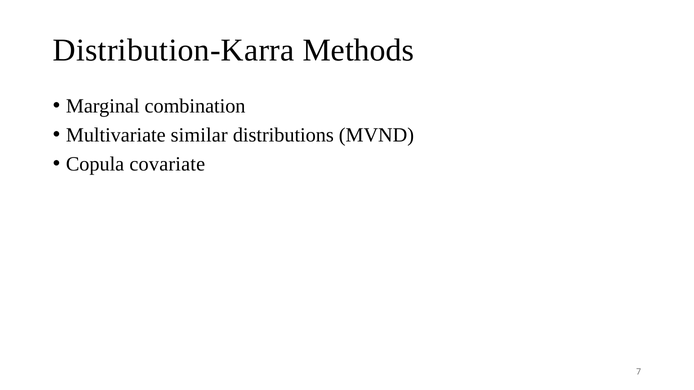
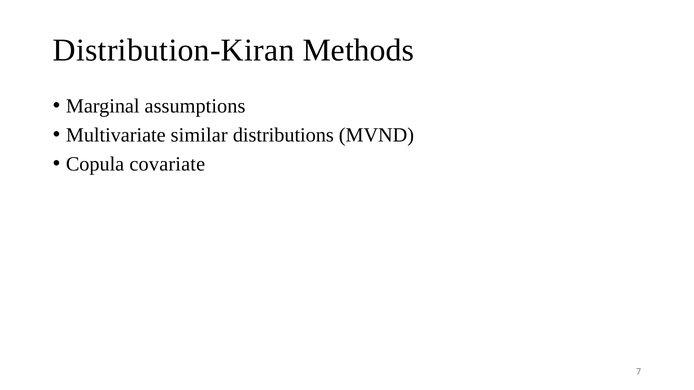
Distribution-Karra: Distribution-Karra -> Distribution-Kiran
combination: combination -> assumptions
